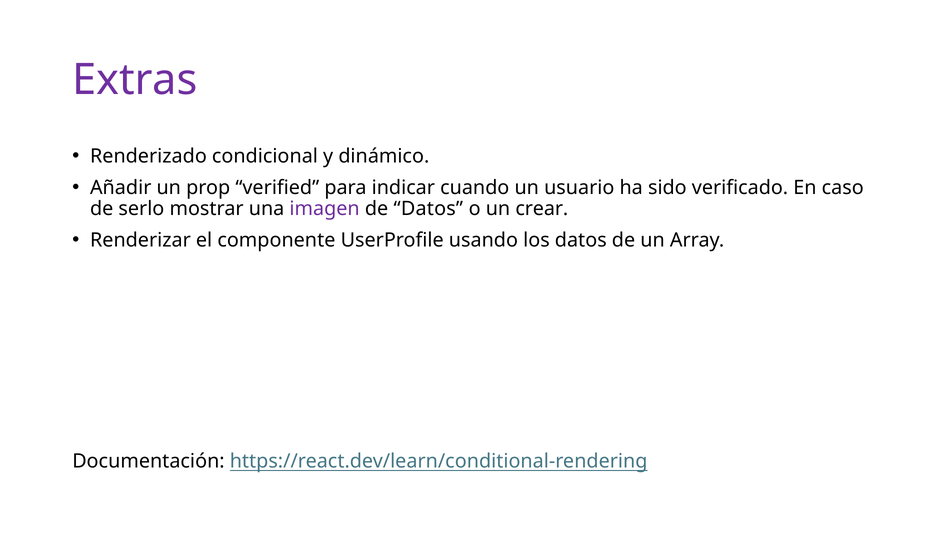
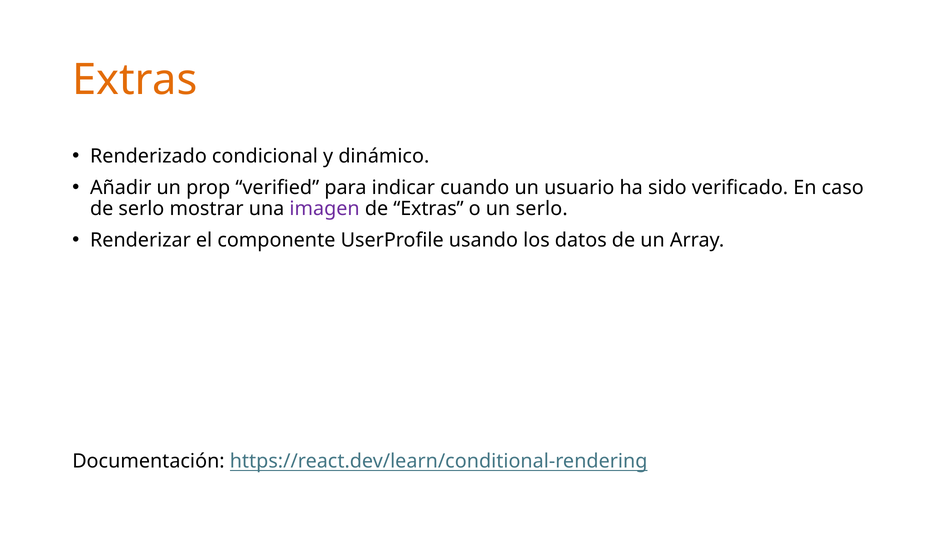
Extras at (135, 80) colour: purple -> orange
de Datos: Datos -> Extras
un crear: crear -> serlo
